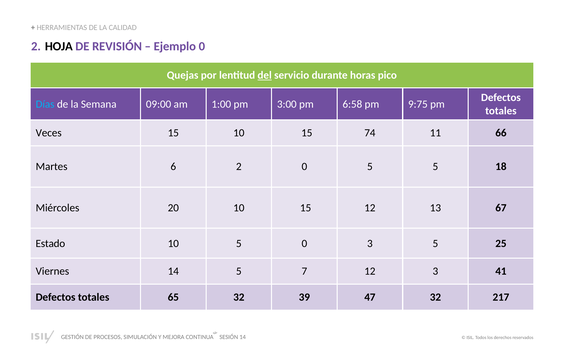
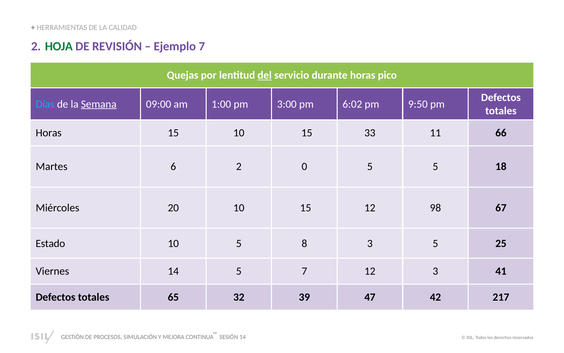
HOJA colour: black -> green
Ejemplo 0: 0 -> 7
Semana underline: none -> present
6:58: 6:58 -> 6:02
9:75: 9:75 -> 9:50
Veces at (49, 133): Veces -> Horas
74: 74 -> 33
13: 13 -> 98
5 0: 0 -> 8
47 32: 32 -> 42
